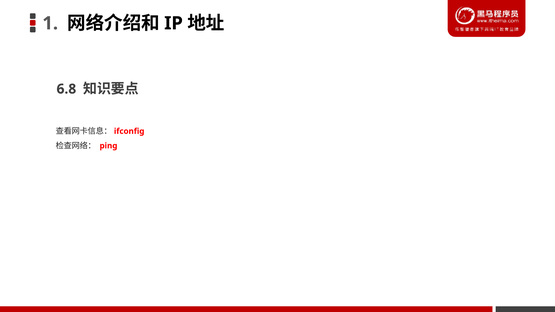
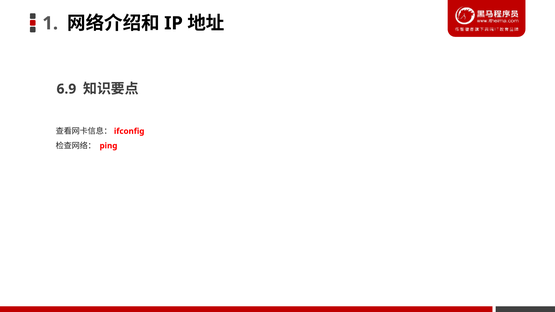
6.8: 6.8 -> 6.9
